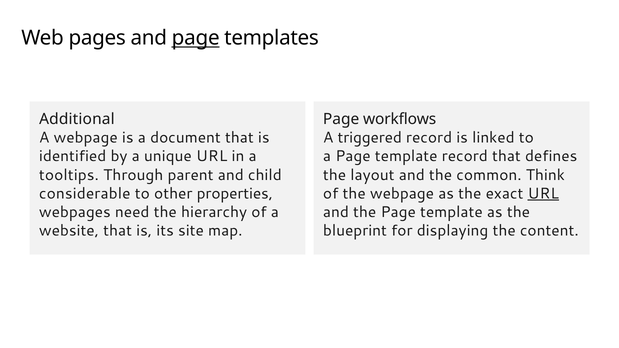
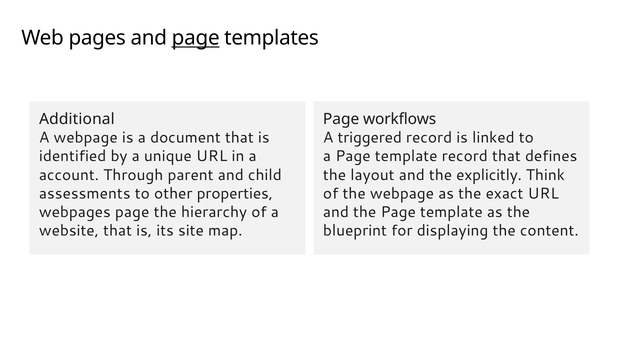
tooltips: tooltips -> account
common: common -> explicitly
considerable: considerable -> assessments
URL at (543, 194) underline: present -> none
webpages need: need -> page
